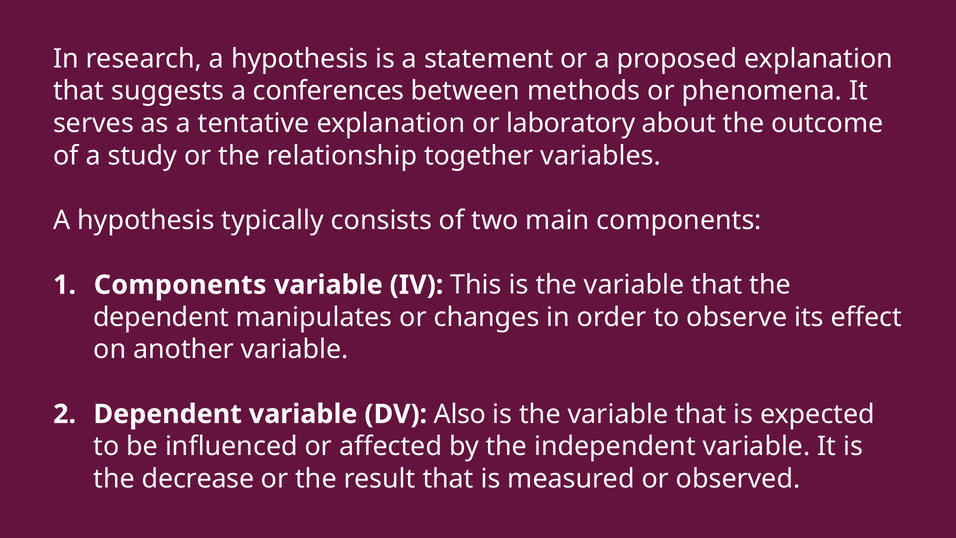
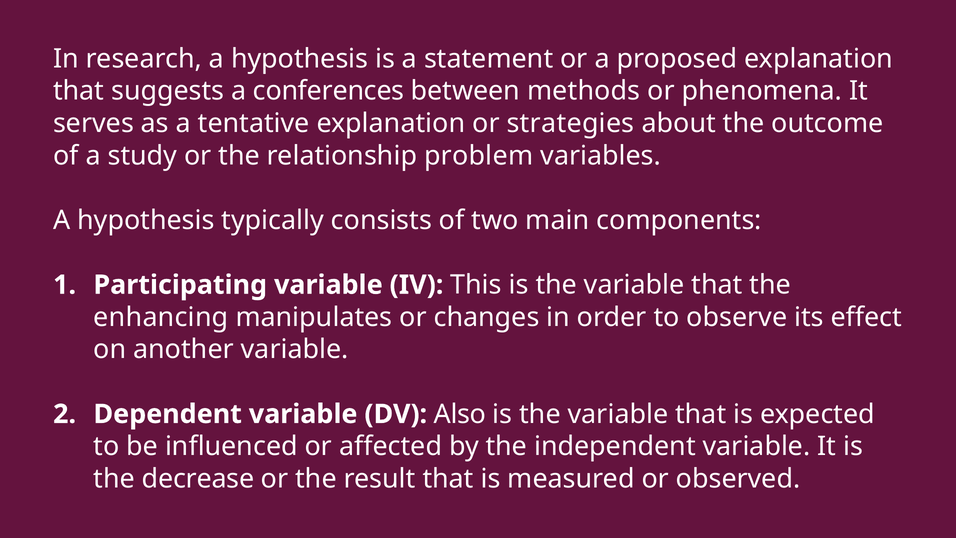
laboratory: laboratory -> strategies
together: together -> problem
Components at (180, 285): Components -> Participating
dependent at (161, 317): dependent -> enhancing
